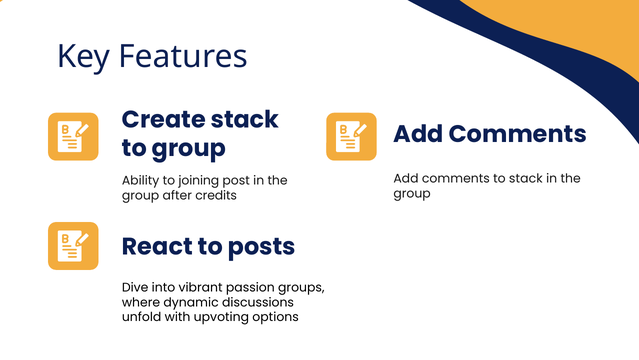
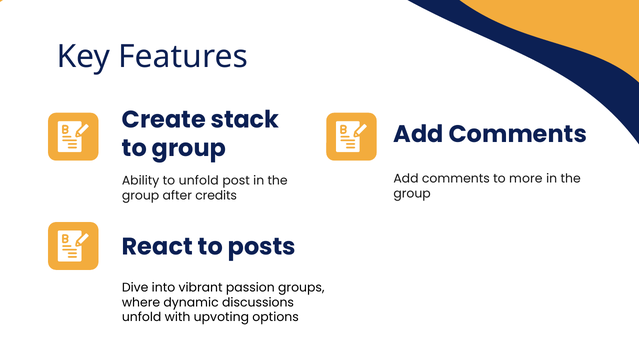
to stack: stack -> more
to joining: joining -> unfold
